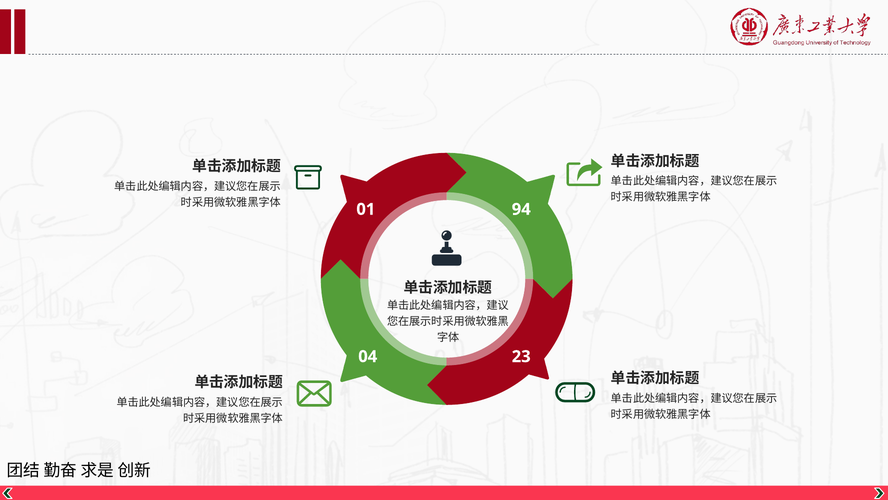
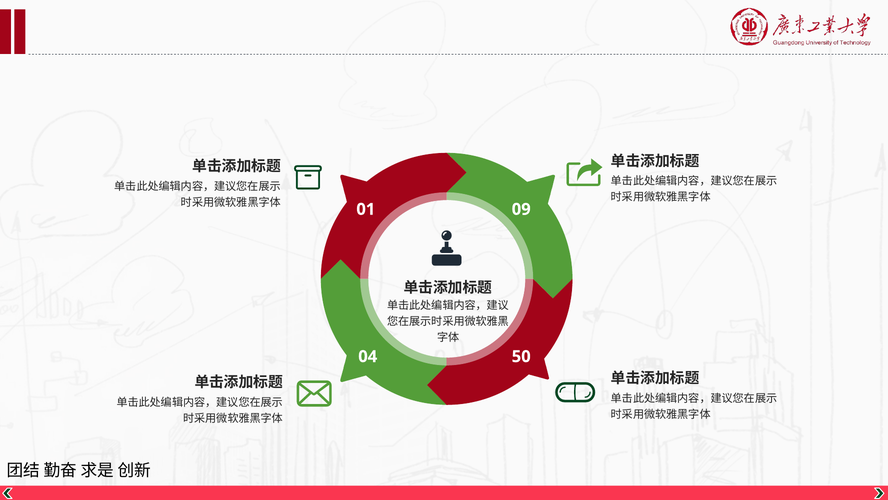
94: 94 -> 09
23: 23 -> 50
